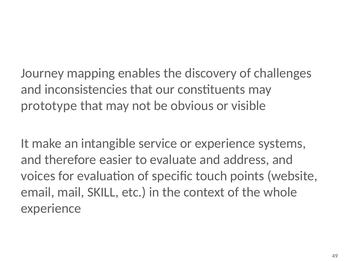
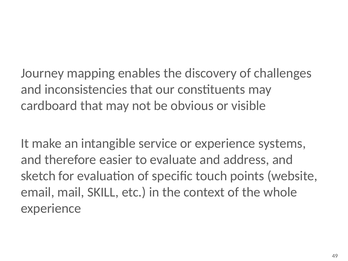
prototype: prototype -> cardboard
voices: voices -> sketch
